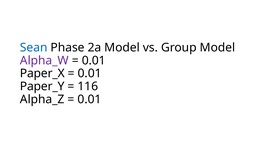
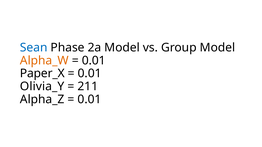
Alpha_W colour: purple -> orange
Paper_Y: Paper_Y -> Olivia_Y
116: 116 -> 211
